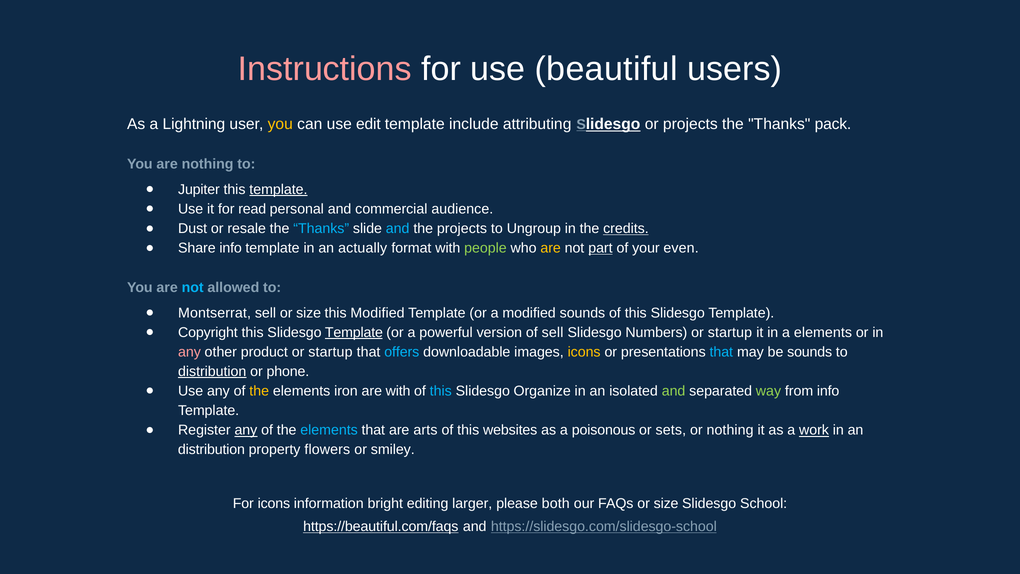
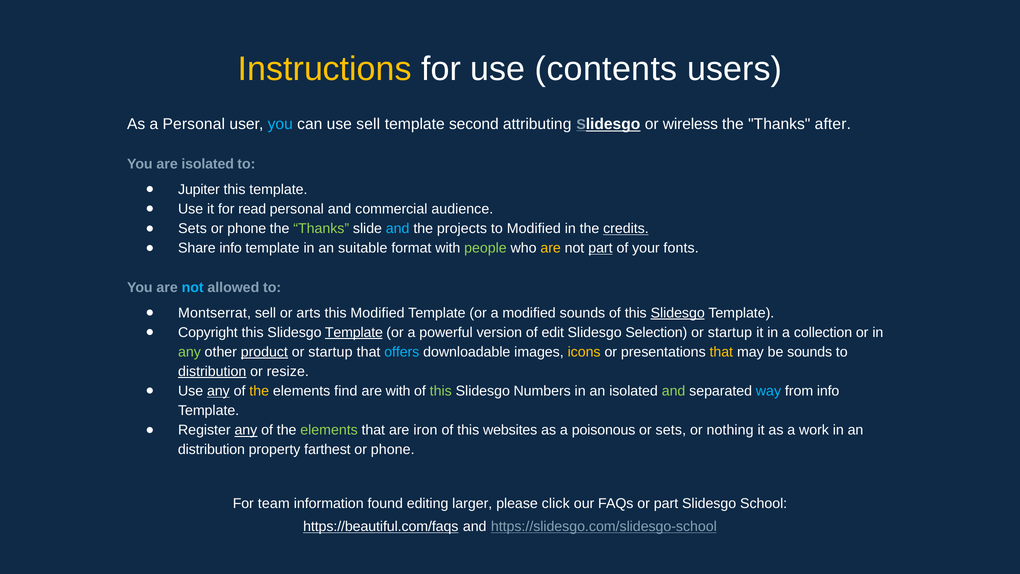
Instructions colour: pink -> yellow
beautiful: beautiful -> contents
a Lightning: Lightning -> Personal
you at (280, 124) colour: yellow -> light blue
use edit: edit -> sell
include: include -> second
or projects: projects -> wireless
pack: pack -> after
are nothing: nothing -> isolated
template at (278, 189) underline: present -> none
Dust at (193, 229): Dust -> Sets
resale at (247, 229): resale -> phone
Thanks at (321, 229) colour: light blue -> light green
to Ungroup: Ungroup -> Modified
actually: actually -> suitable
even: even -> fonts
sell or size: size -> arts
Slidesgo at (678, 313) underline: none -> present
of sell: sell -> edit
Numbers: Numbers -> Selection
a elements: elements -> collection
any at (189, 352) colour: pink -> light green
product underline: none -> present
that at (721, 352) colour: light blue -> yellow
phone: phone -> resize
any at (218, 391) underline: none -> present
iron: iron -> find
this at (441, 391) colour: light blue -> light green
Organize: Organize -> Numbers
way colour: light green -> light blue
elements at (329, 430) colour: light blue -> light green
arts: arts -> iron
work underline: present -> none
flowers: flowers -> farthest
smiley at (393, 450): smiley -> phone
For icons: icons -> team
bright: bright -> found
both: both -> click
FAQs or size: size -> part
